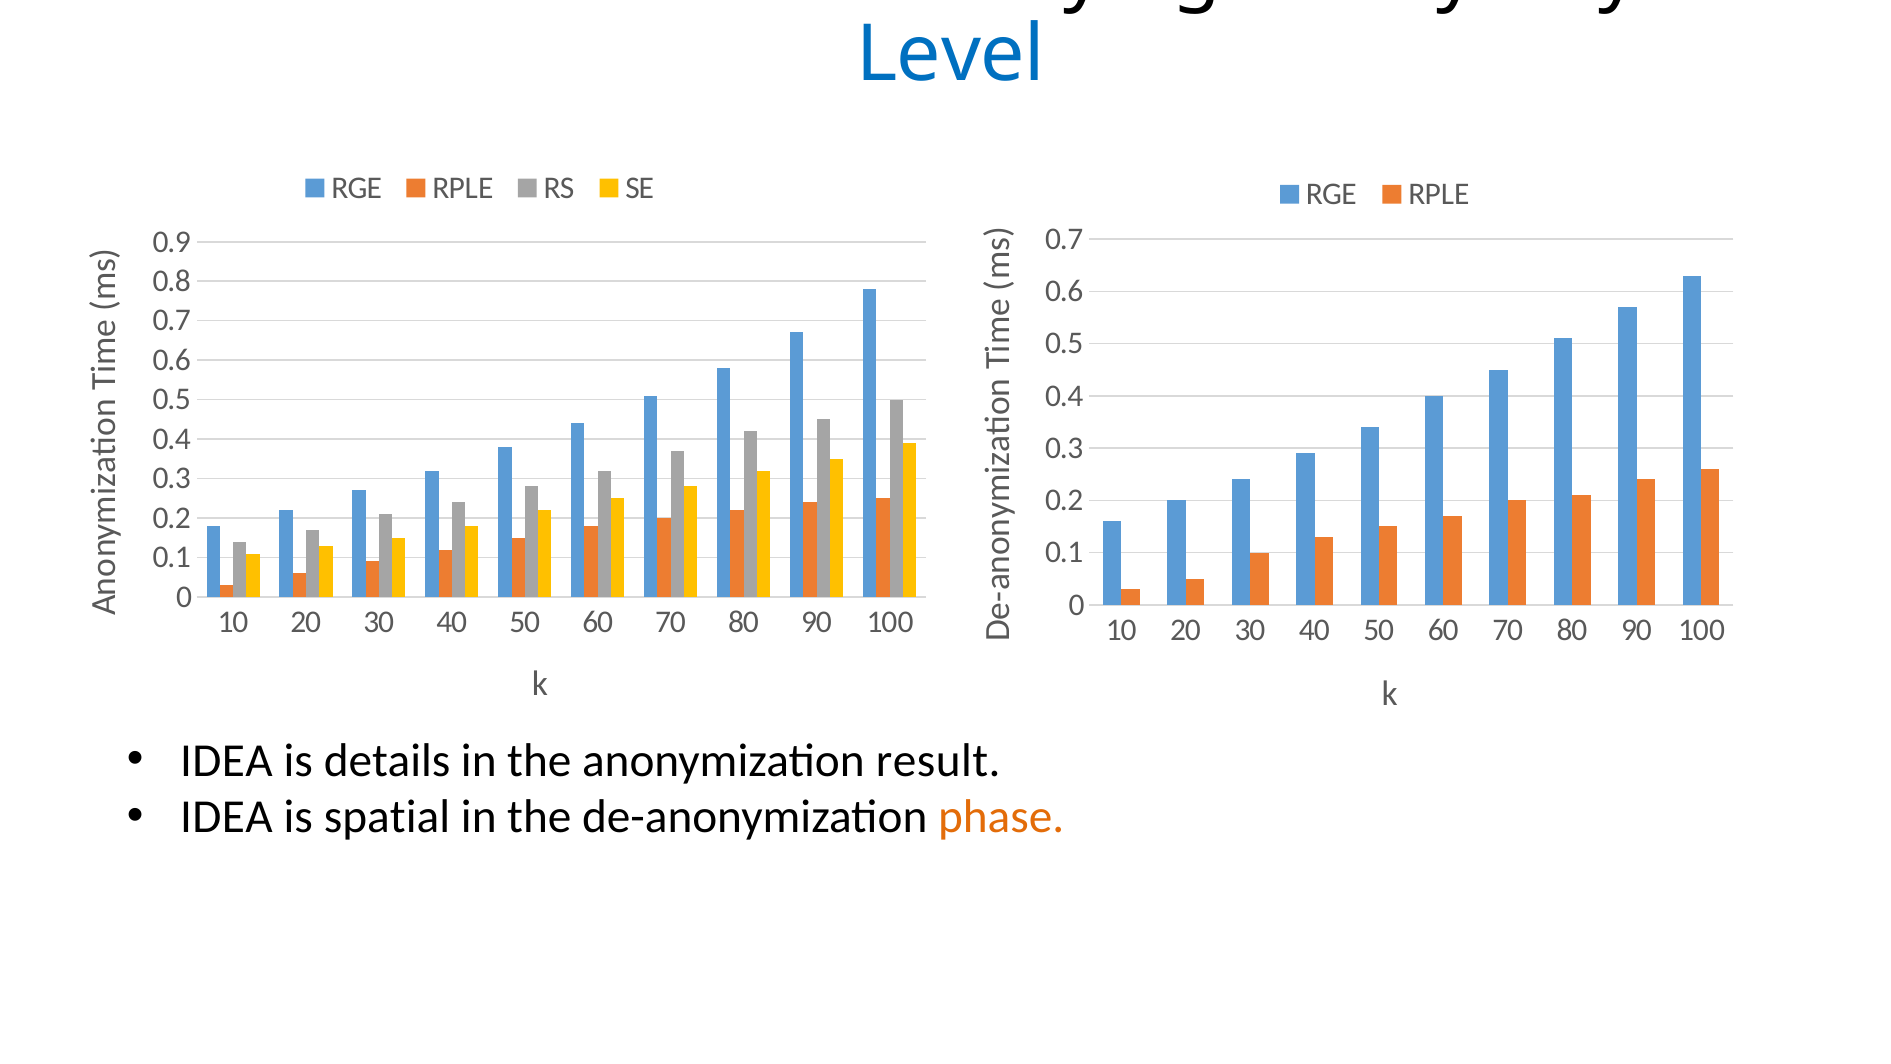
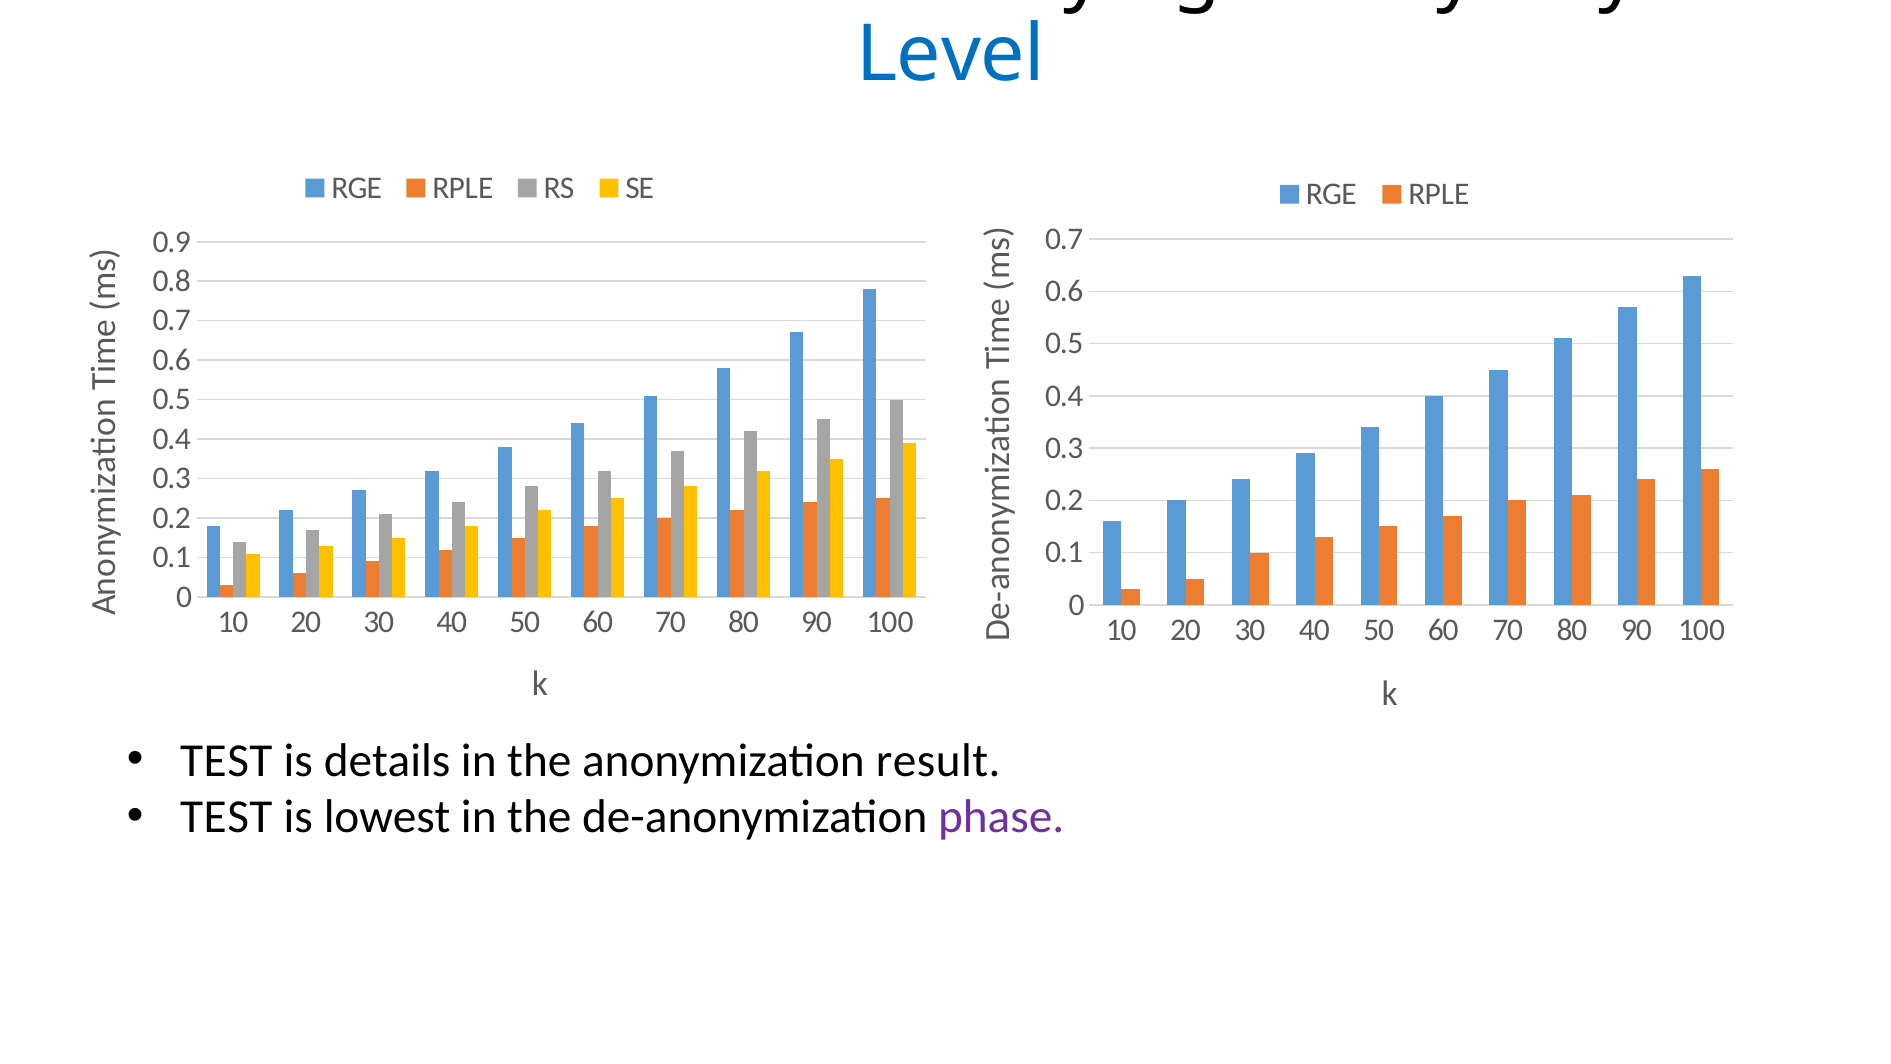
IDEA at (226, 760): IDEA -> TEST
IDEA at (226, 817): IDEA -> TEST
spatial: spatial -> lowest
phase colour: orange -> purple
